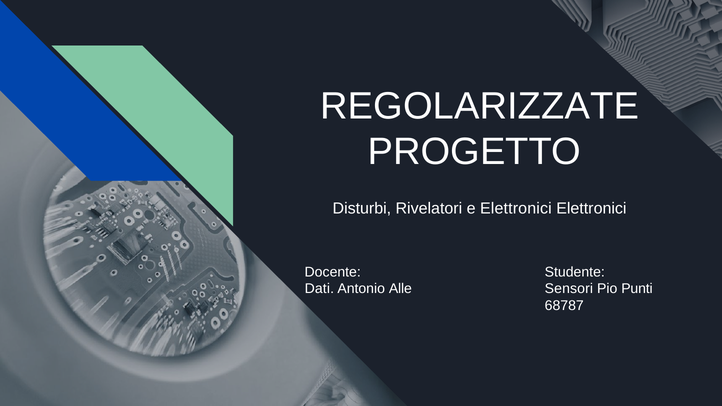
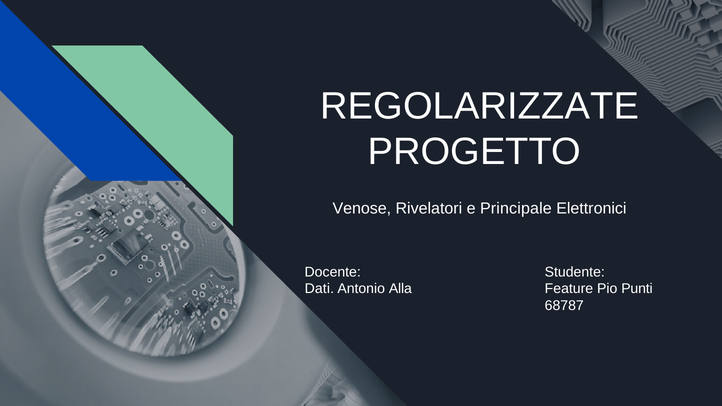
Disturbi: Disturbi -> Venose
e Elettronici: Elettronici -> Principale
Alle: Alle -> Alla
Sensori: Sensori -> Feature
